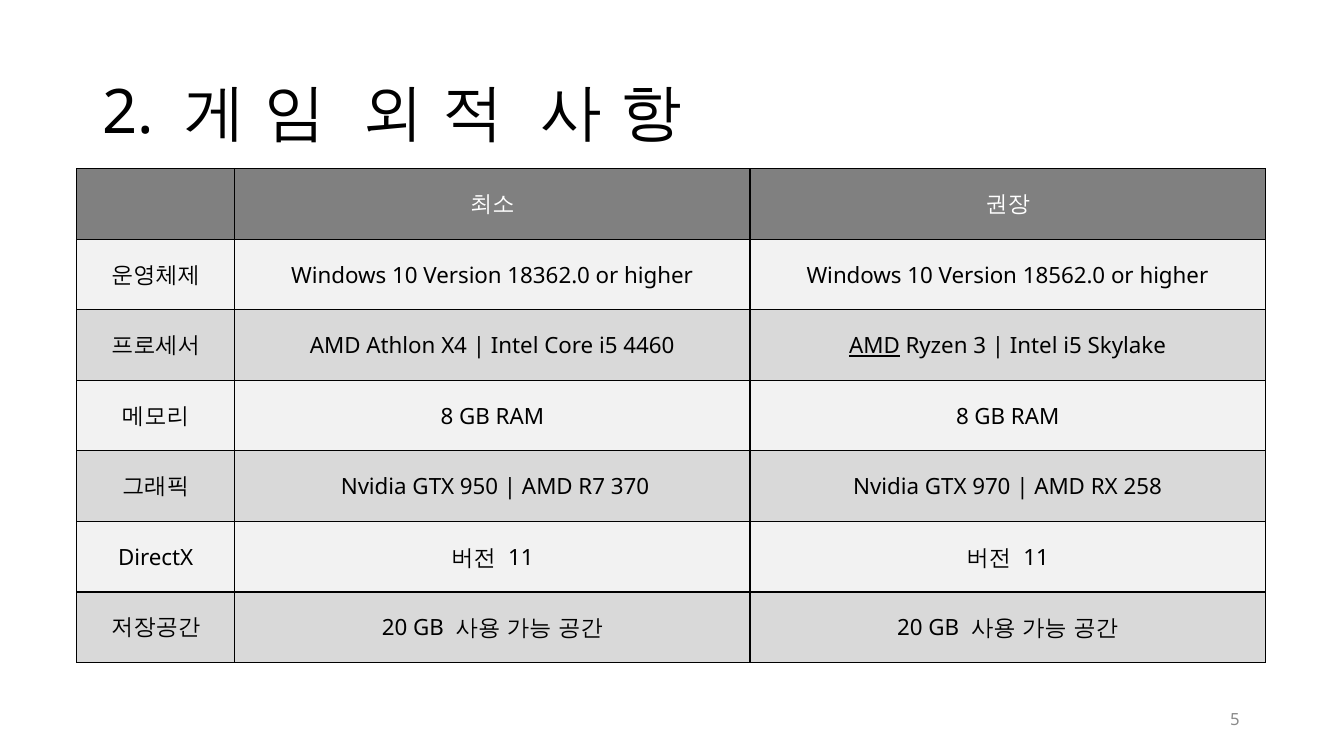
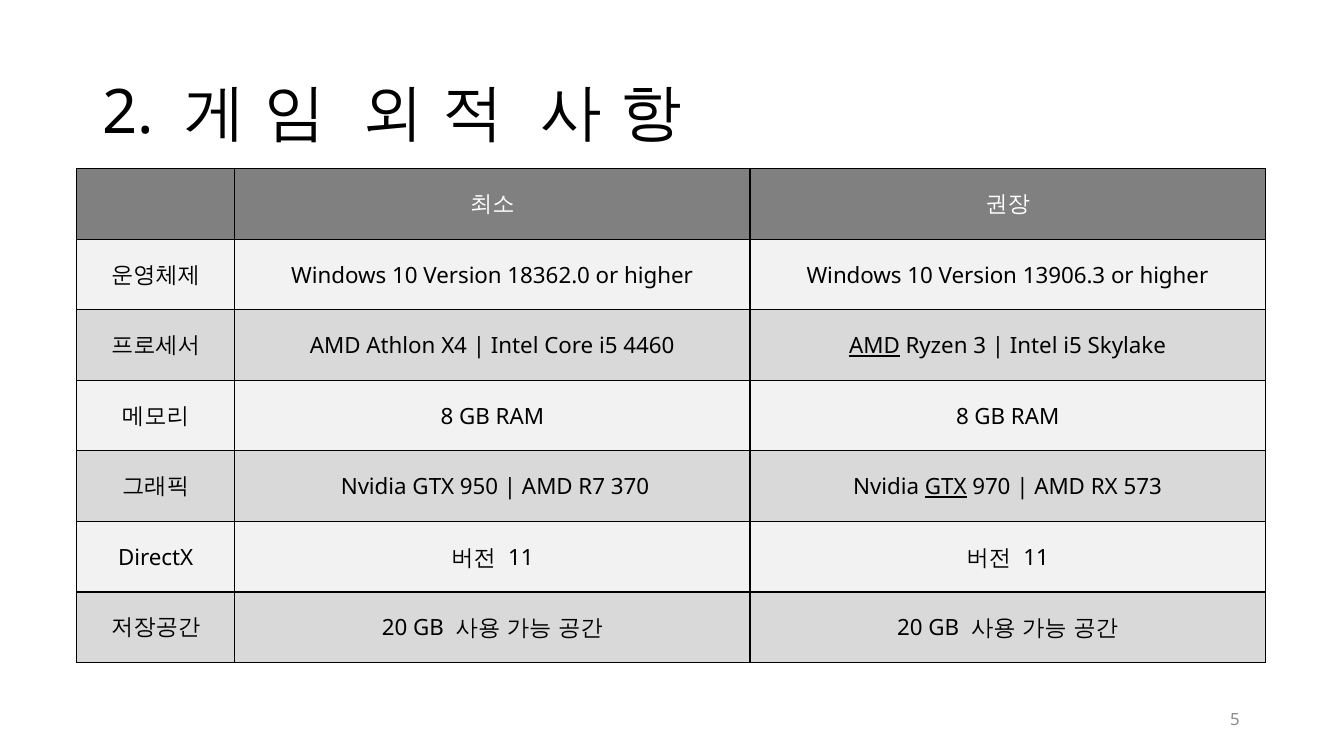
18562.0: 18562.0 -> 13906.3
GTX at (946, 487) underline: none -> present
258: 258 -> 573
